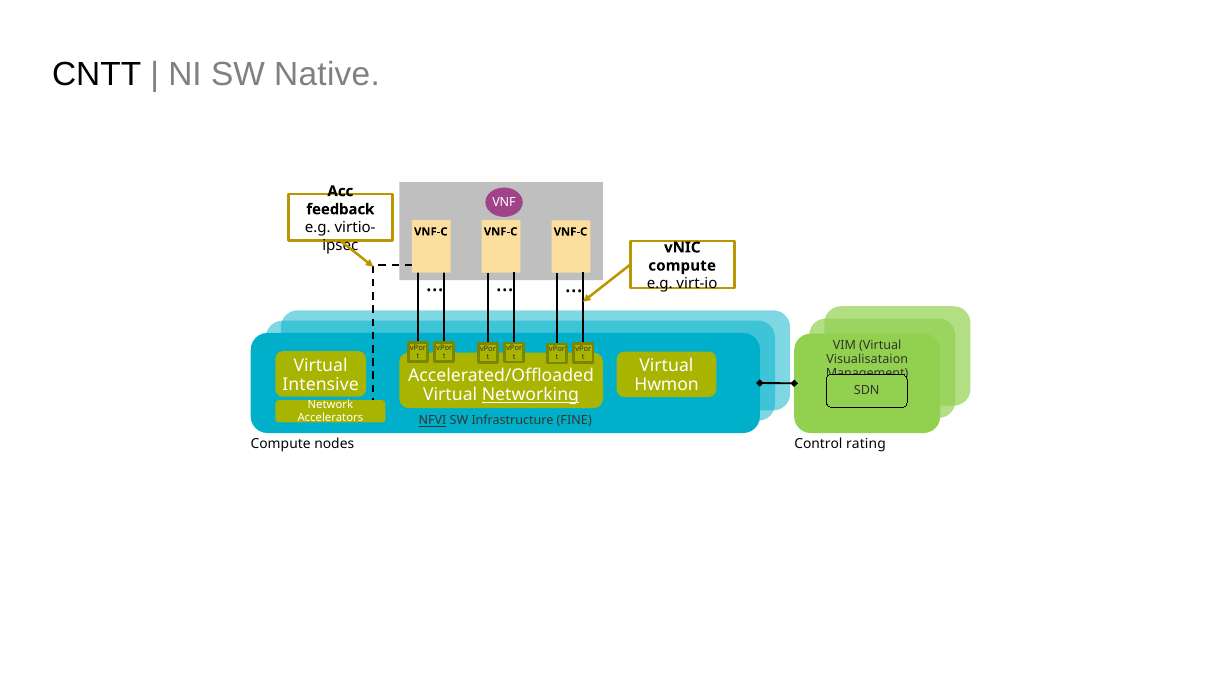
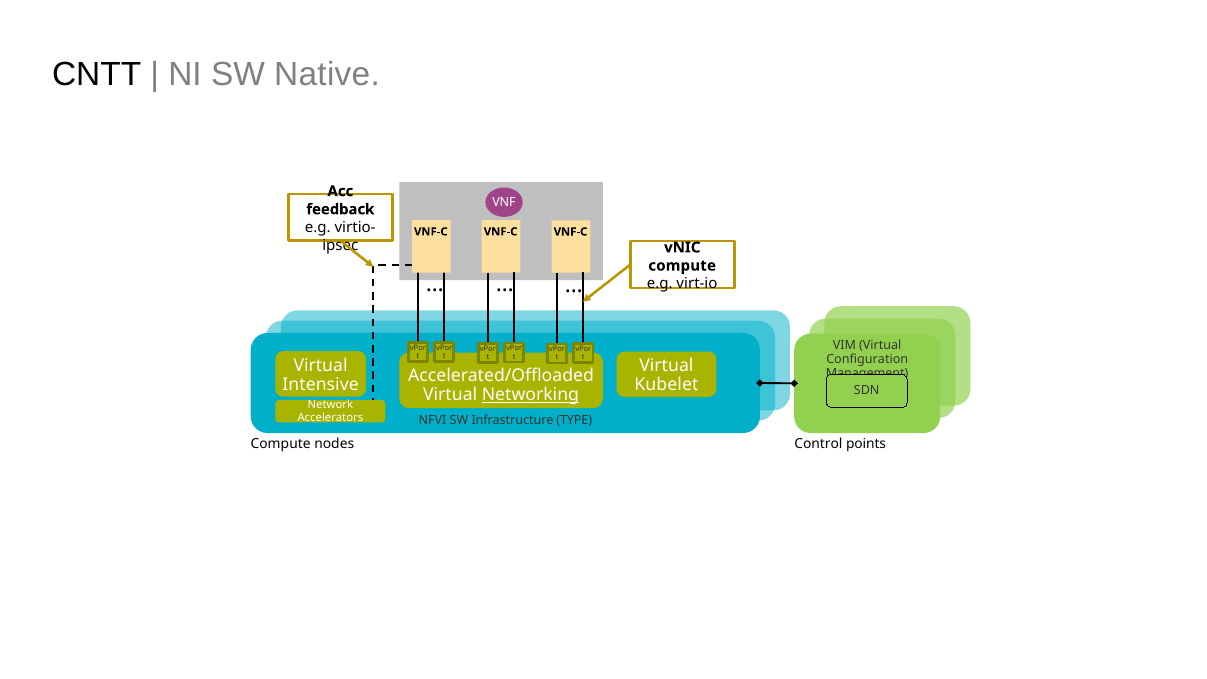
Visualisataion: Visualisataion -> Configuration
Hwmon: Hwmon -> Kubelet
NFVI underline: present -> none
FINE: FINE -> TYPE
rating: rating -> points
